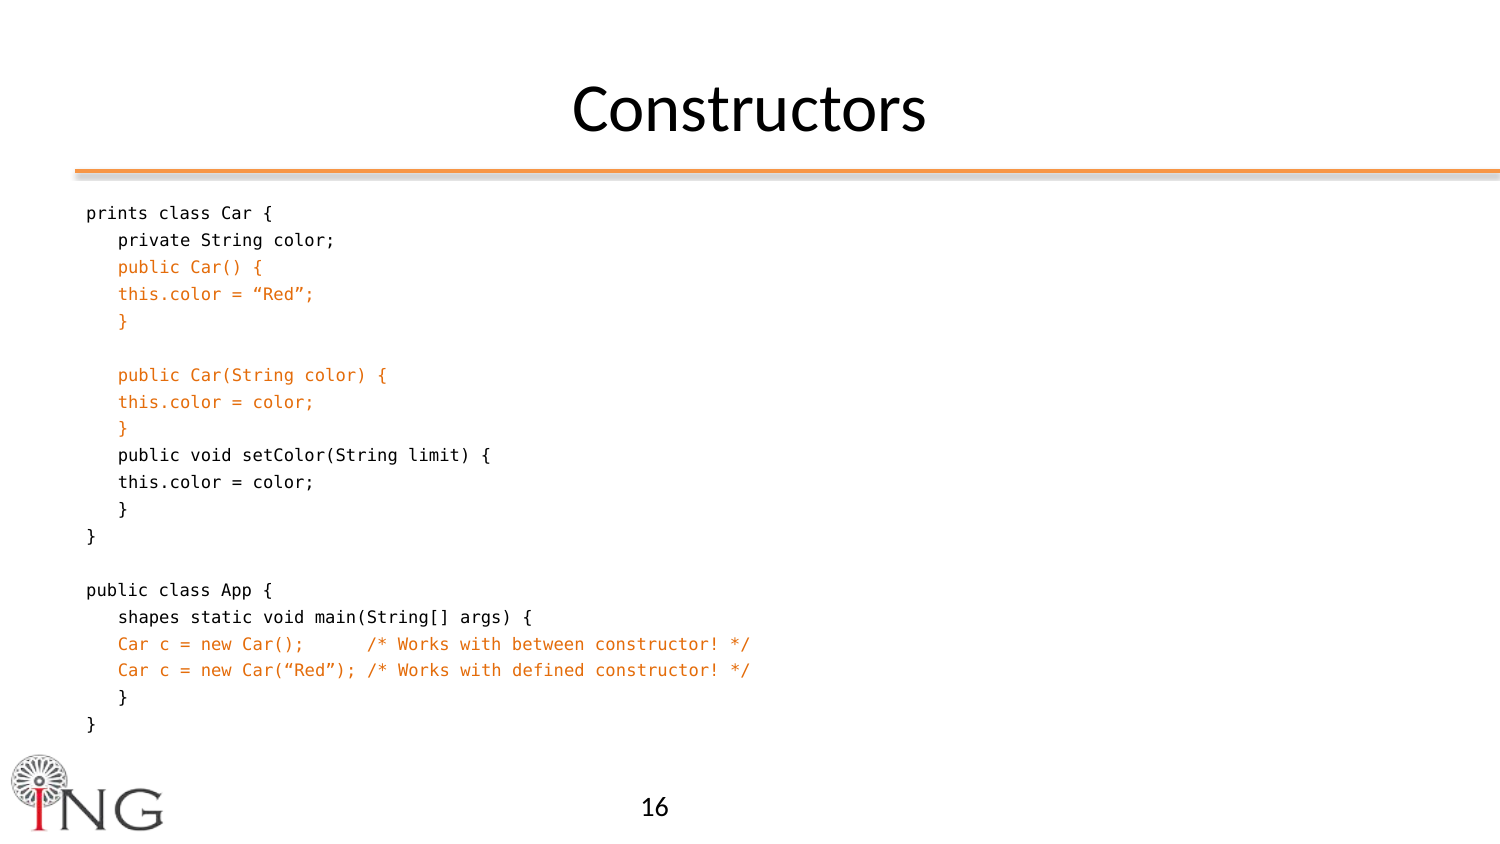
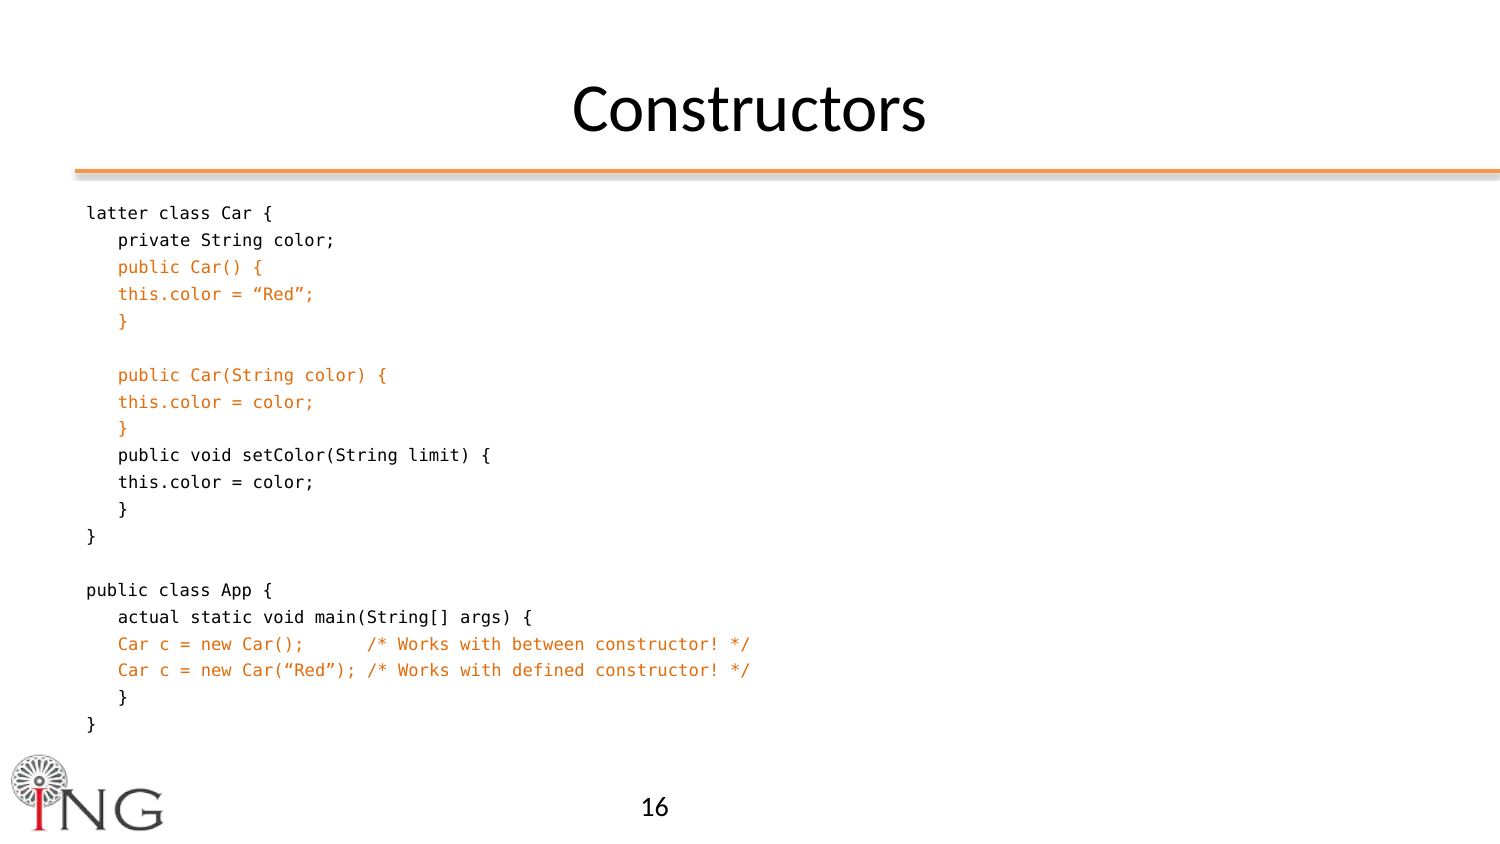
prints: prints -> latter
shapes: shapes -> actual
